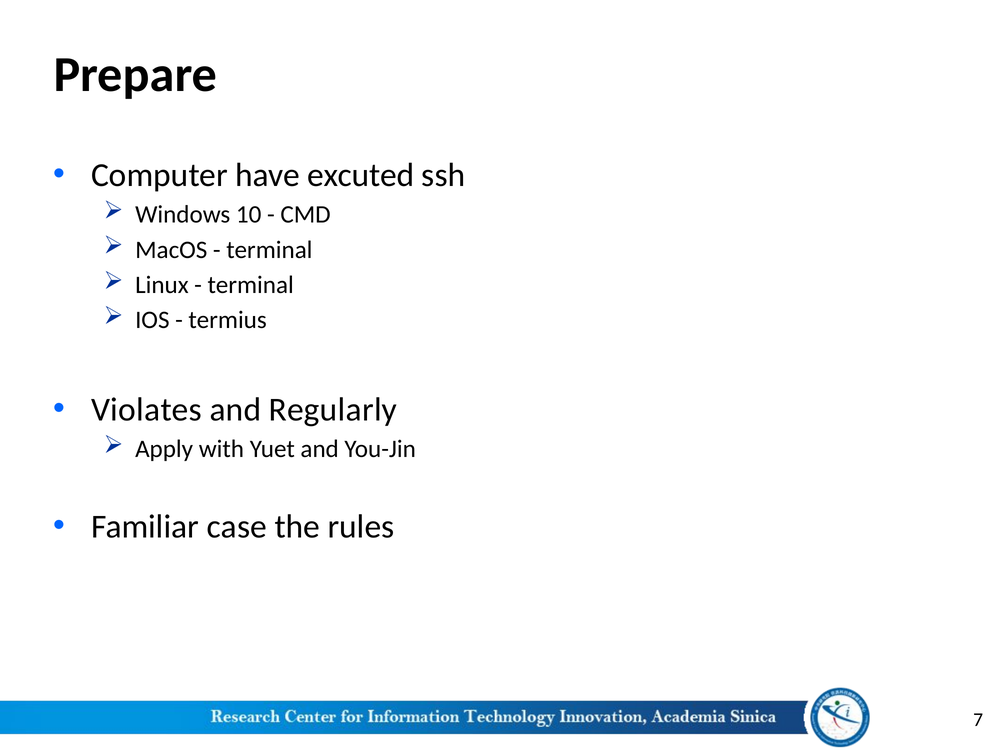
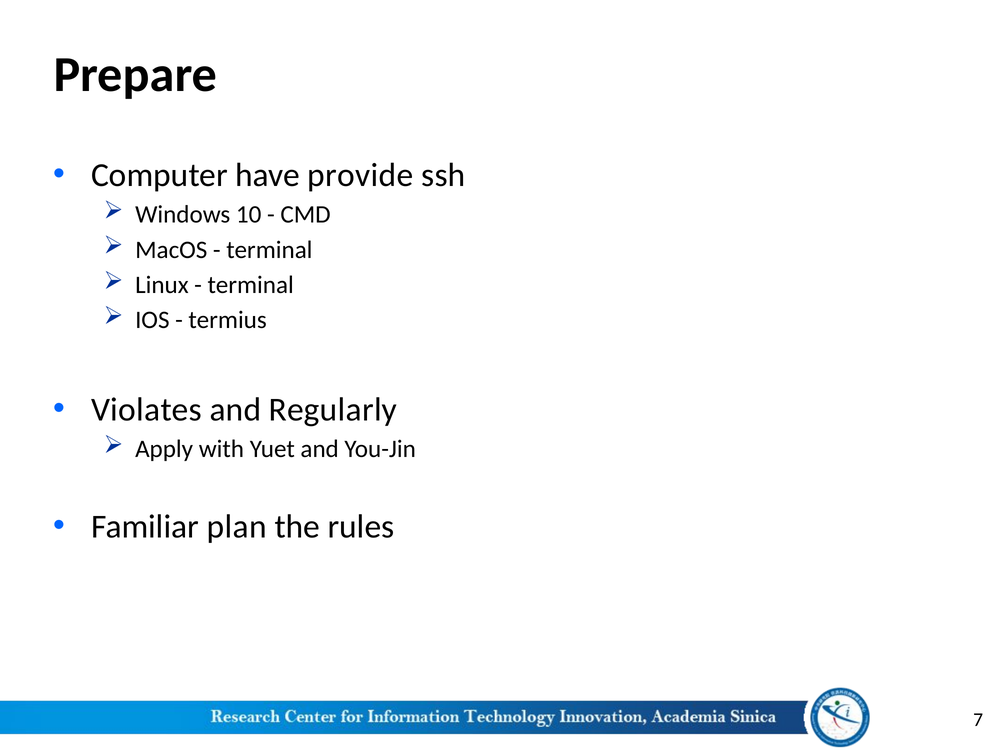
excuted: excuted -> provide
case: case -> plan
